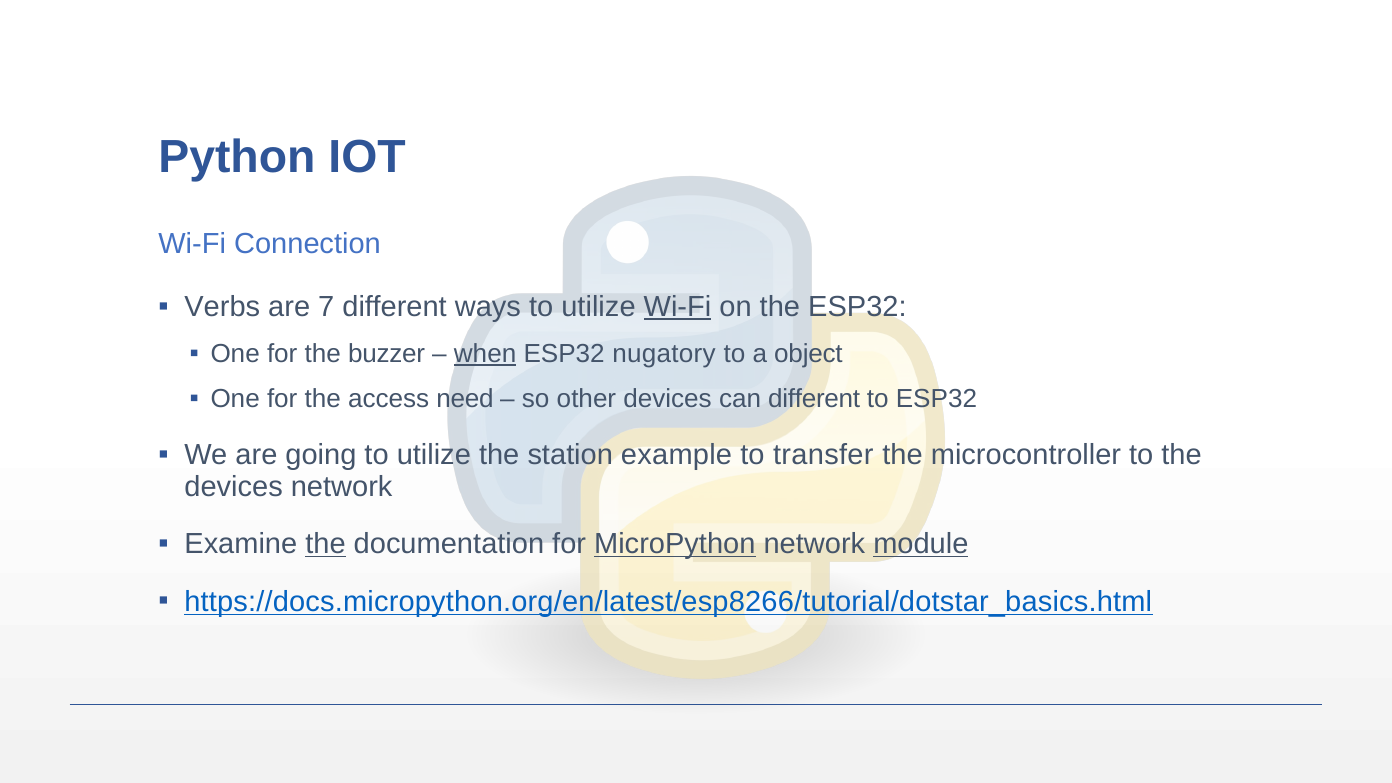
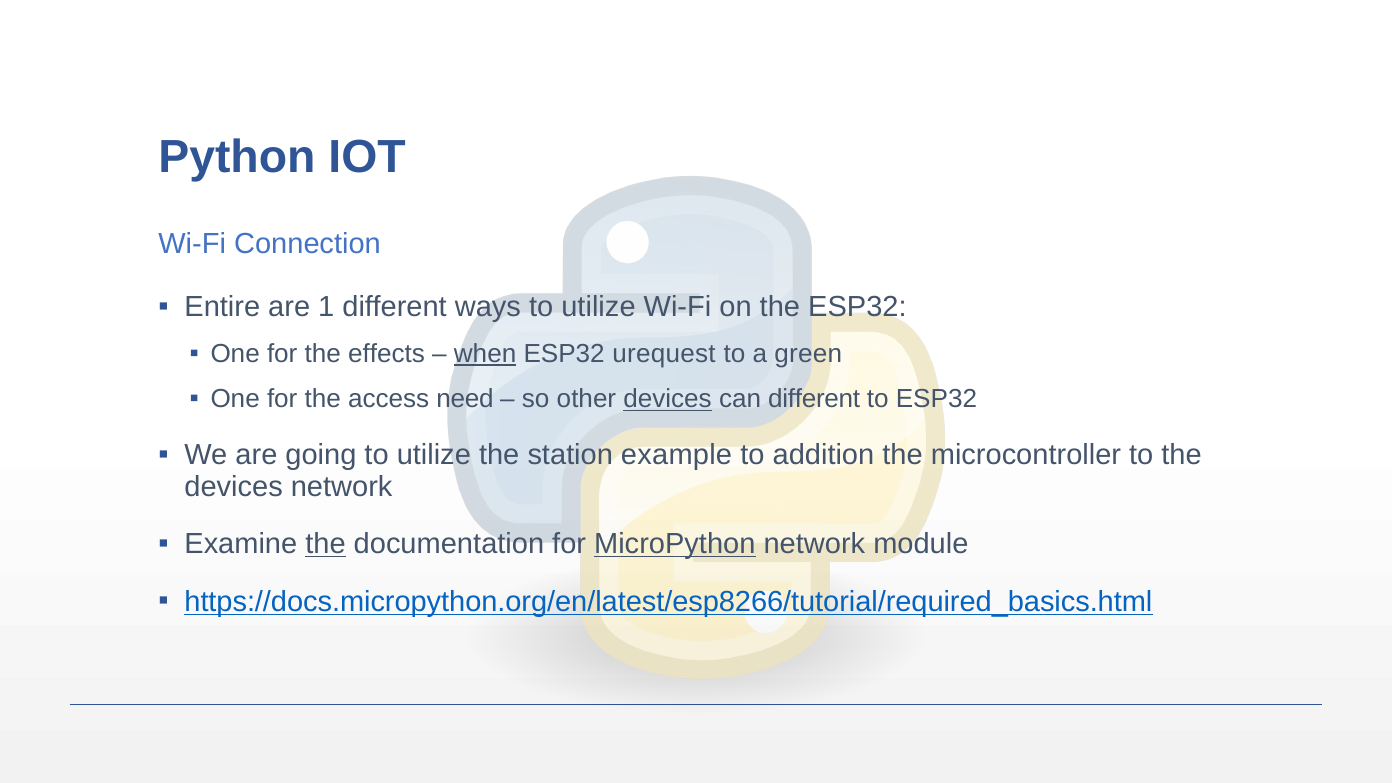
Verbs: Verbs -> Entire
7: 7 -> 1
Wi-Fi at (677, 307) underline: present -> none
buzzer: buzzer -> effects
nugatory: nugatory -> urequest
object: object -> green
devices at (668, 399) underline: none -> present
transfer: transfer -> addition
module underline: present -> none
https://docs.micropython.org/en/latest/esp8266/tutorial/dotstar_basics.html: https://docs.micropython.org/en/latest/esp8266/tutorial/dotstar_basics.html -> https://docs.micropython.org/en/latest/esp8266/tutorial/required_basics.html
